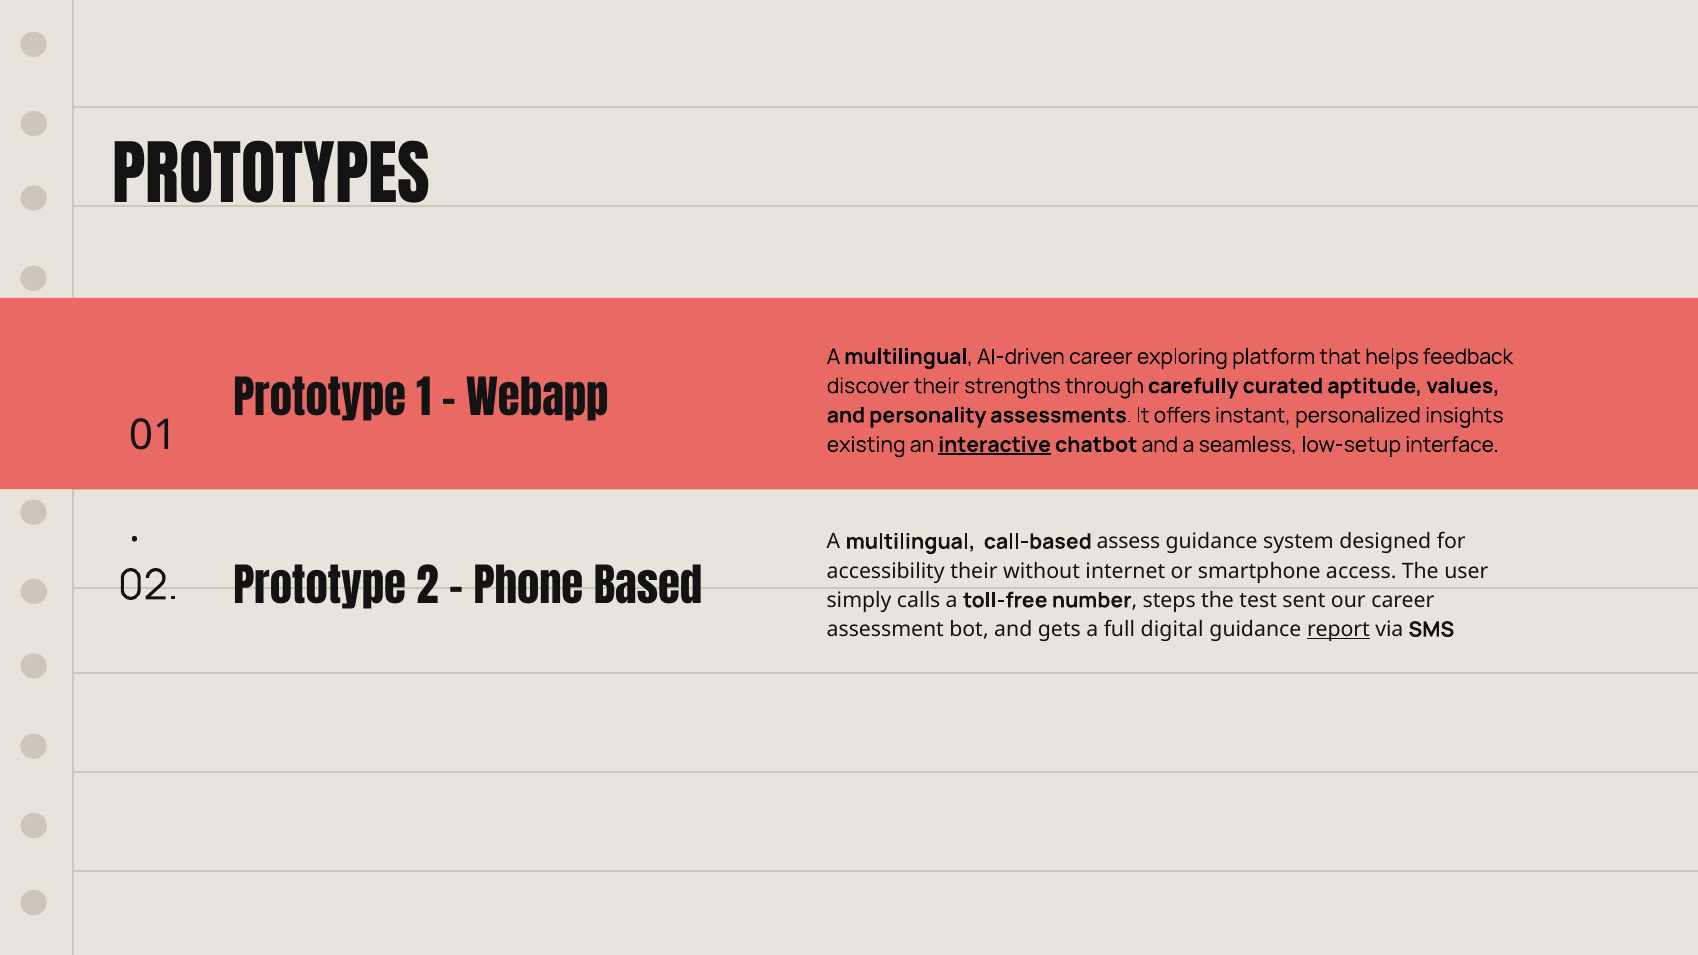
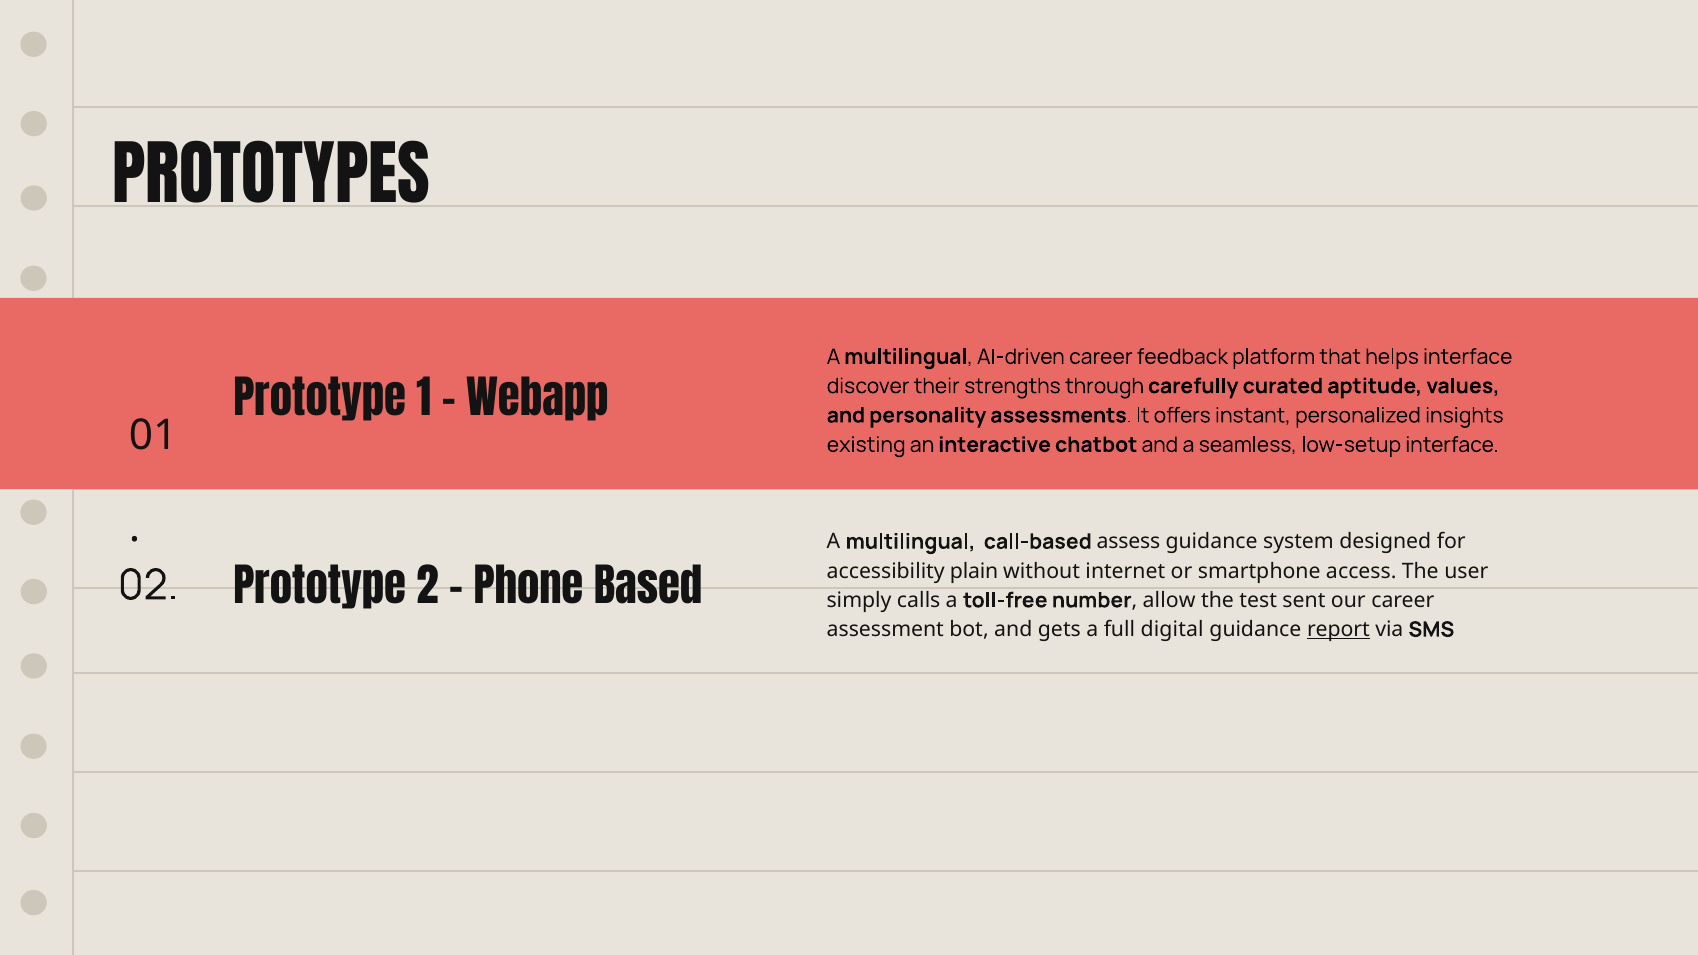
exploring: exploring -> feedback
helps feedback: feedback -> interface
interactive underline: present -> none
accessibility their: their -> plain
steps: steps -> allow
